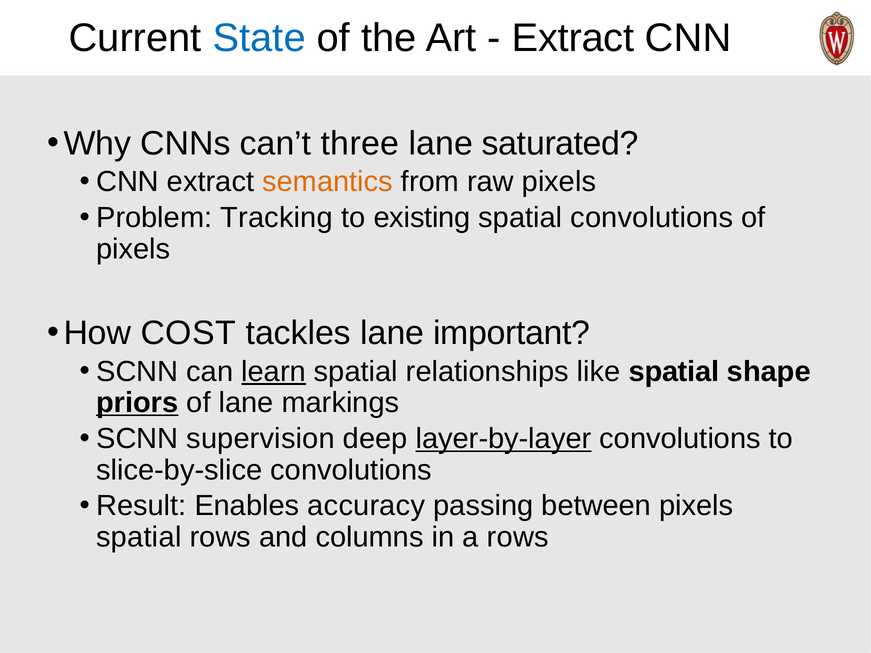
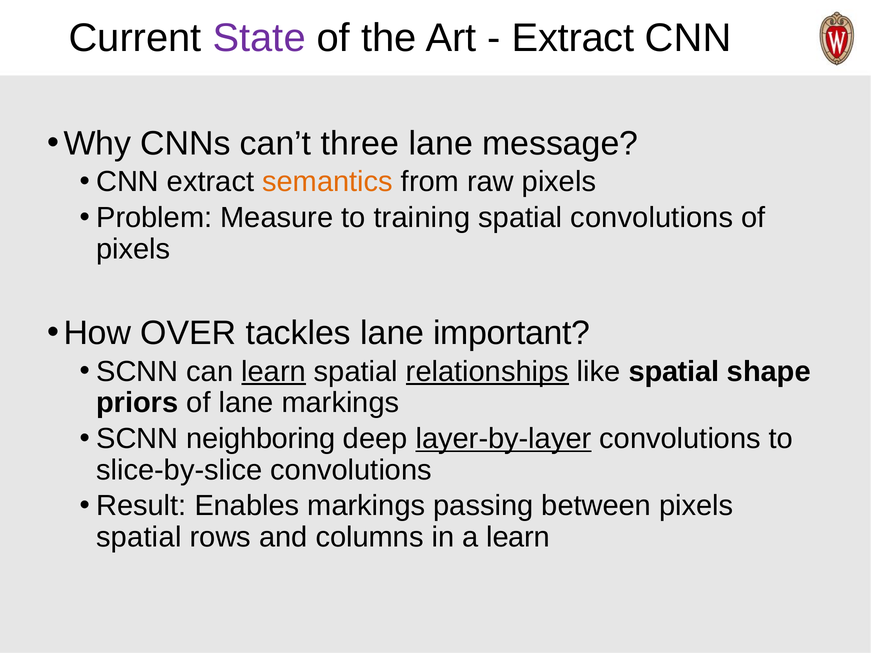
State colour: blue -> purple
saturated: saturated -> message
Tracking: Tracking -> Measure
existing: existing -> training
COST: COST -> OVER
relationships underline: none -> present
priors underline: present -> none
supervision: supervision -> neighboring
Enables accuracy: accuracy -> markings
a rows: rows -> learn
